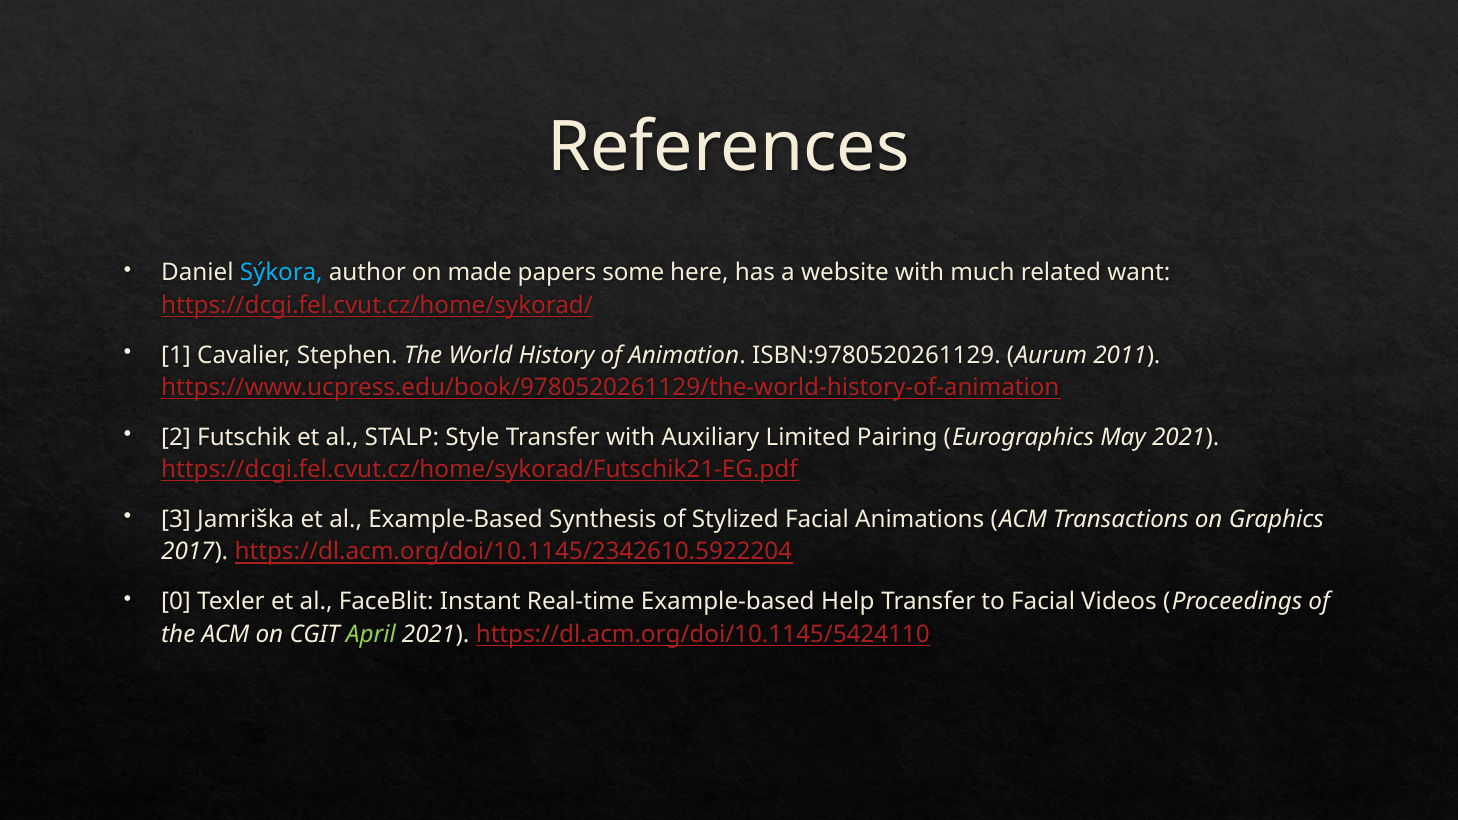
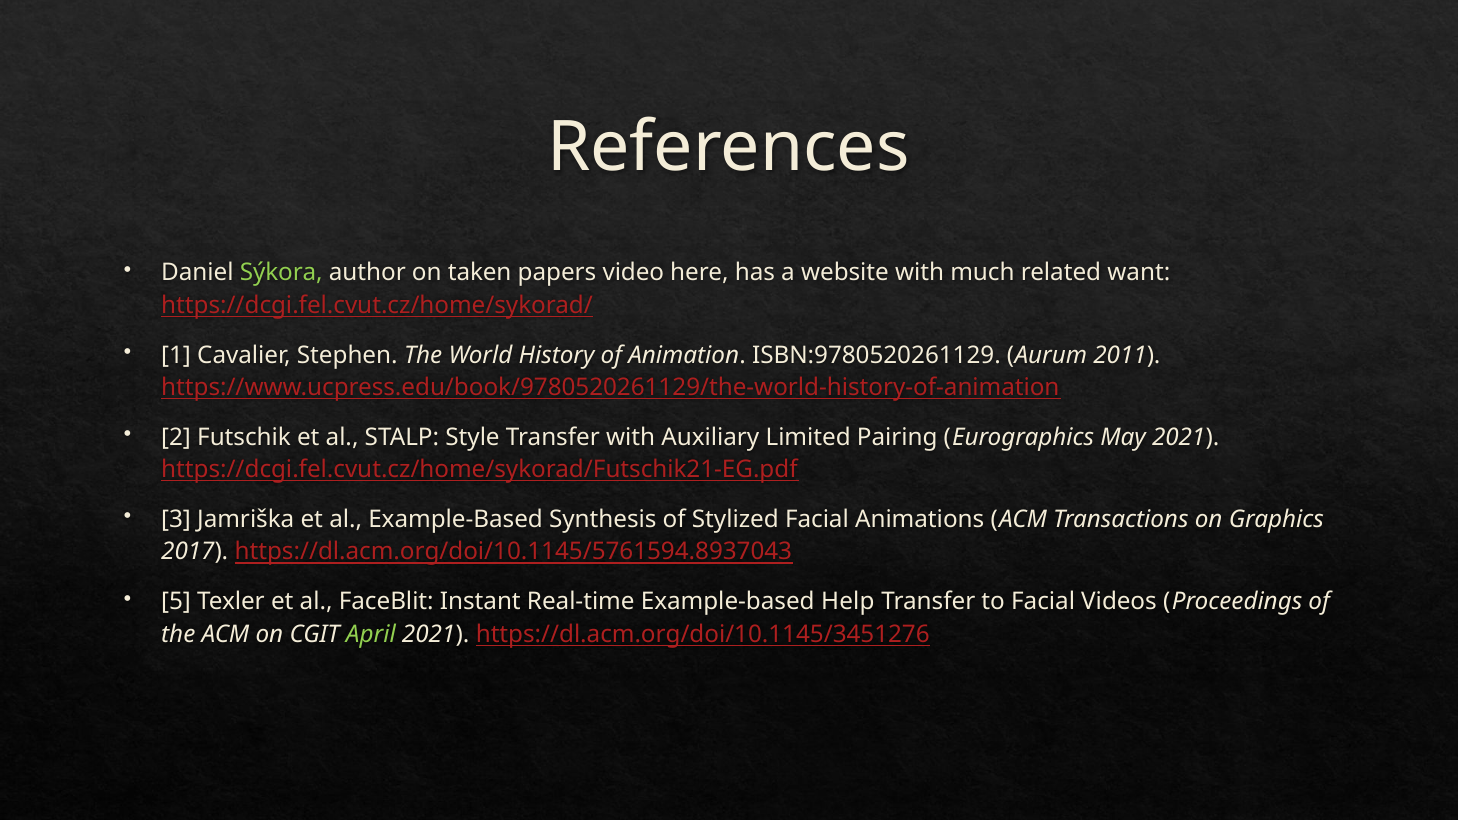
Sýkora colour: light blue -> light green
made: made -> taken
some: some -> video
https://dl.acm.org/doi/10.1145/2342610.5922204: https://dl.acm.org/doi/10.1145/2342610.5922204 -> https://dl.acm.org/doi/10.1145/5761594.8937043
0: 0 -> 5
https://dl.acm.org/doi/10.1145/5424110: https://dl.acm.org/doi/10.1145/5424110 -> https://dl.acm.org/doi/10.1145/3451276
